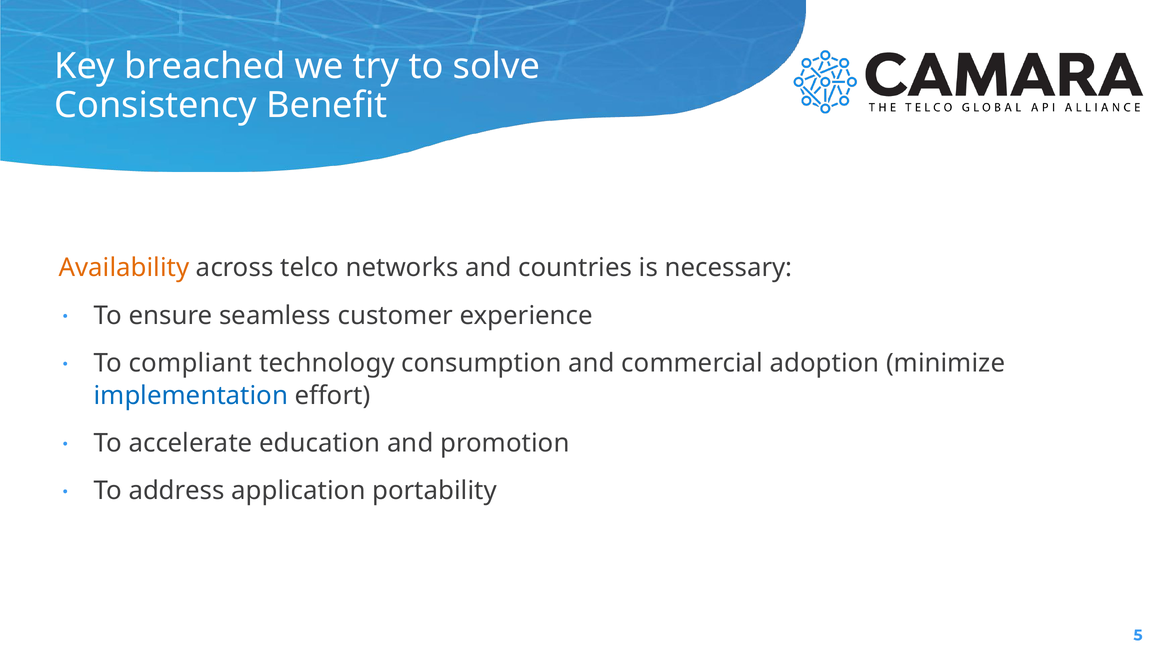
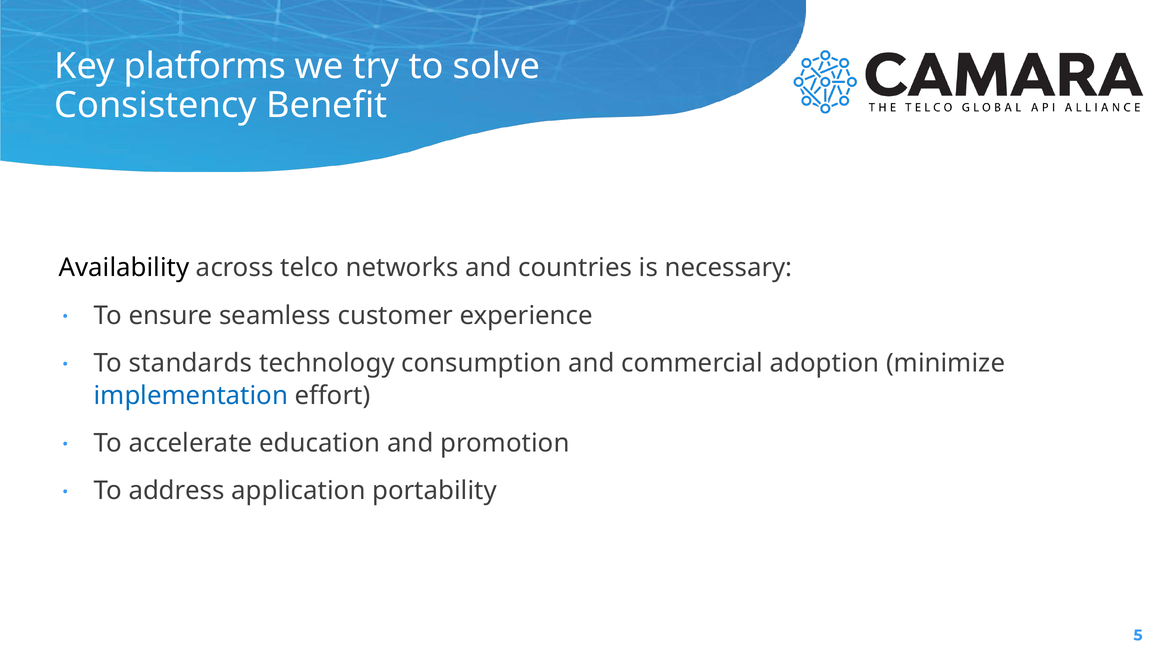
breached: breached -> platforms
Availability colour: orange -> black
compliant: compliant -> standards
